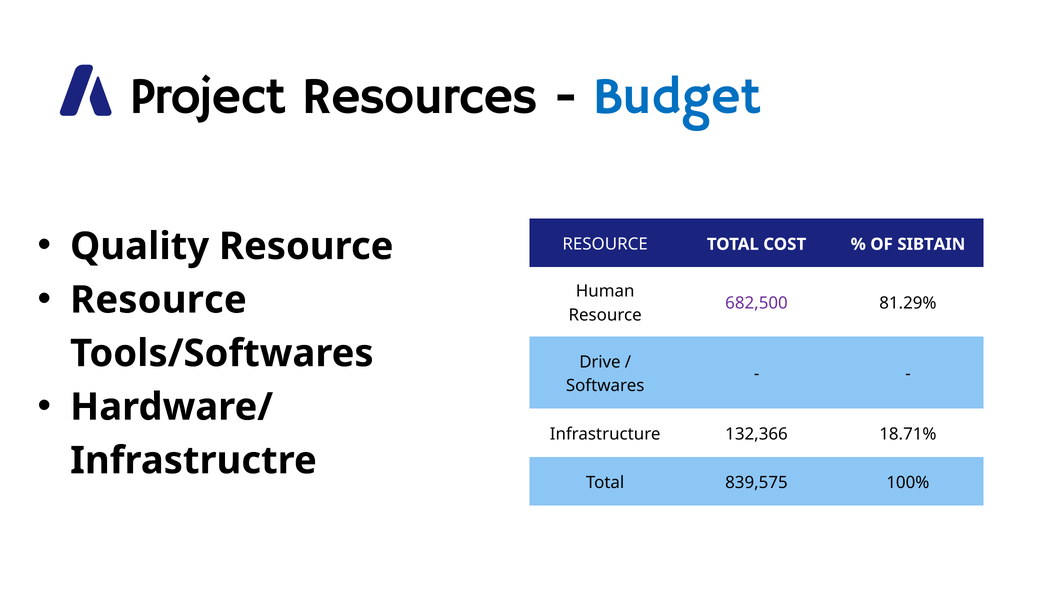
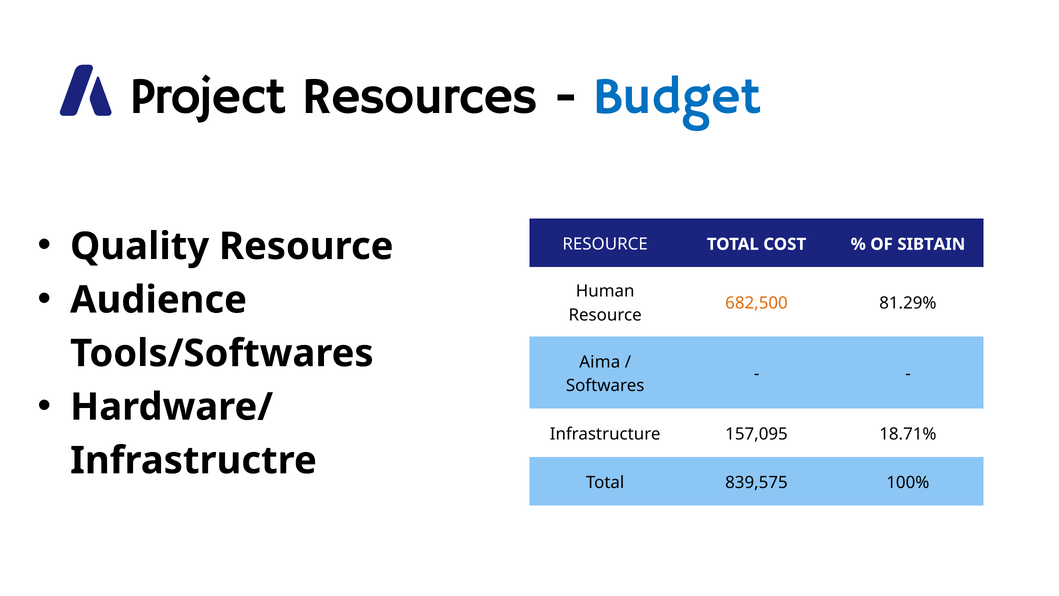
Resource at (158, 300): Resource -> Audience
682,500 colour: purple -> orange
Drive: Drive -> Aima
132,366: 132,366 -> 157,095
